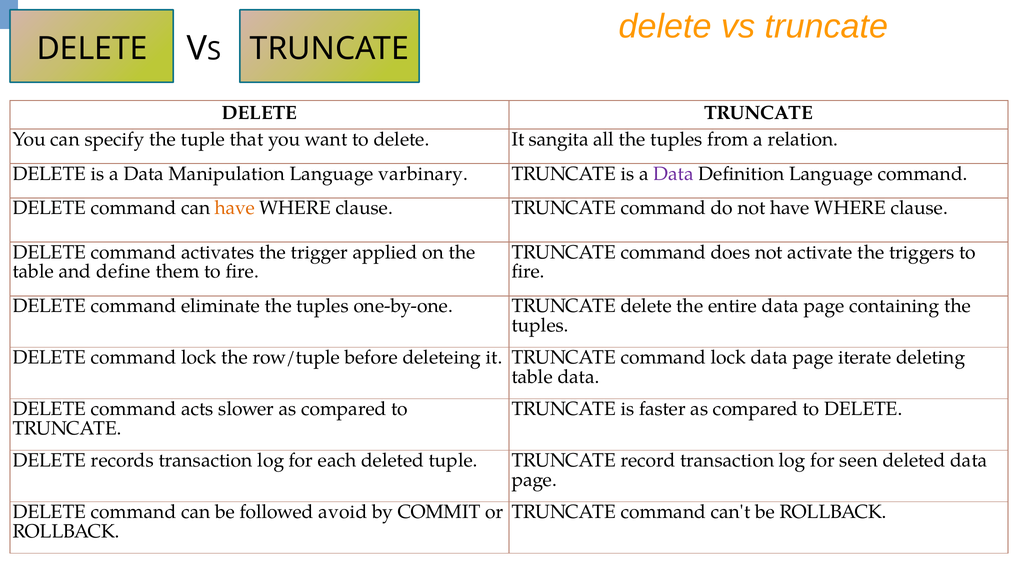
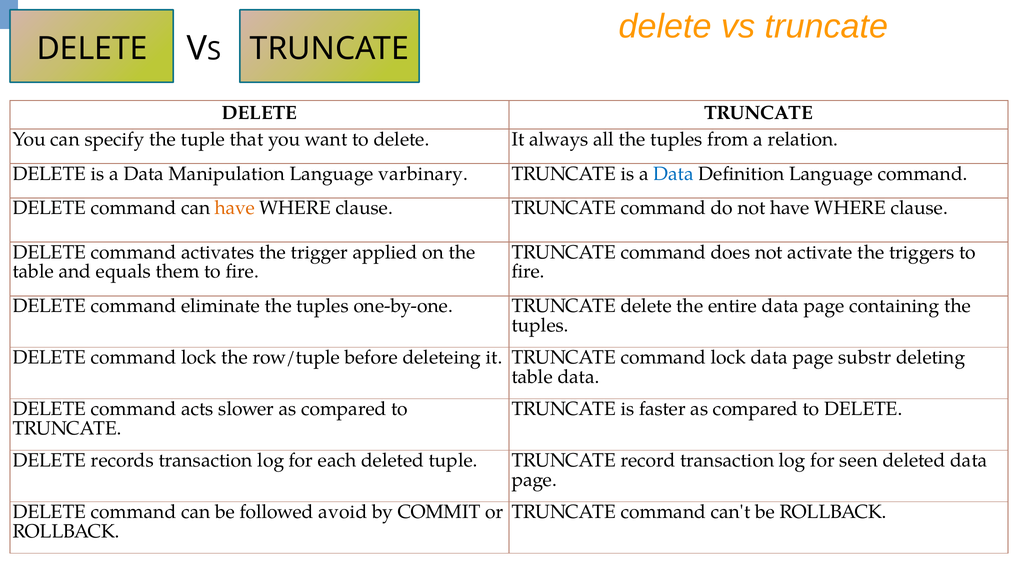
sangita: sangita -> always
Data at (674, 174) colour: purple -> blue
define: define -> equals
iterate: iterate -> substr
